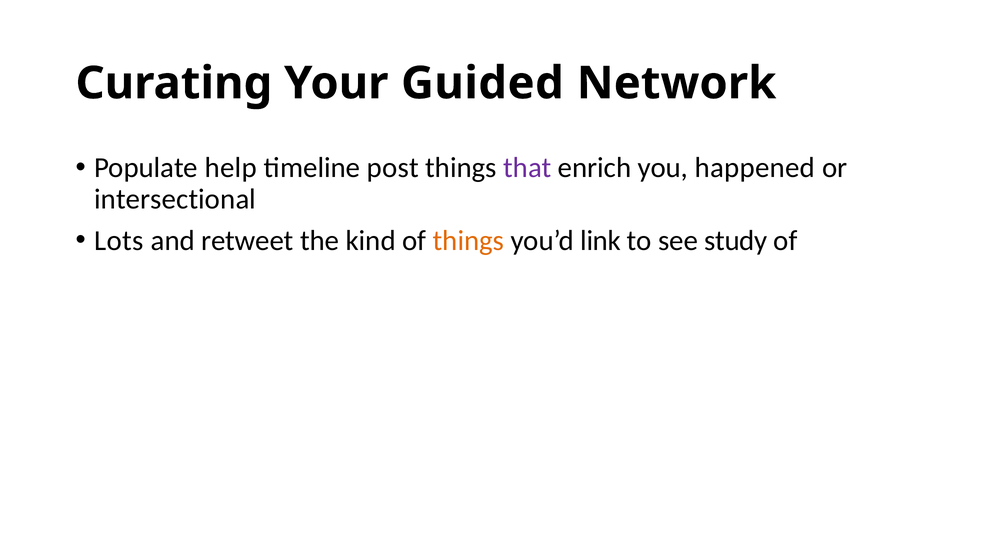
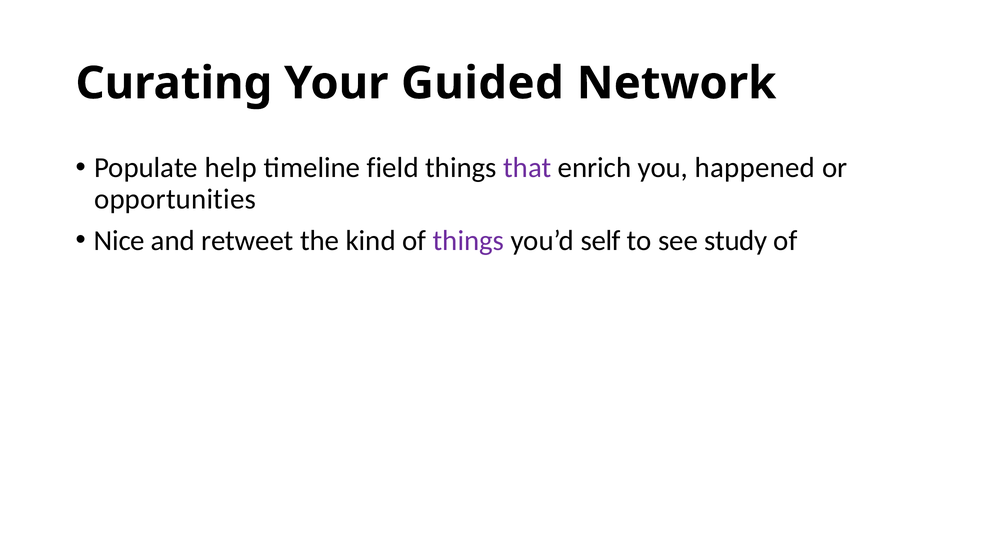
post: post -> field
intersectional: intersectional -> opportunities
Lots: Lots -> Nice
things at (469, 240) colour: orange -> purple
link: link -> self
